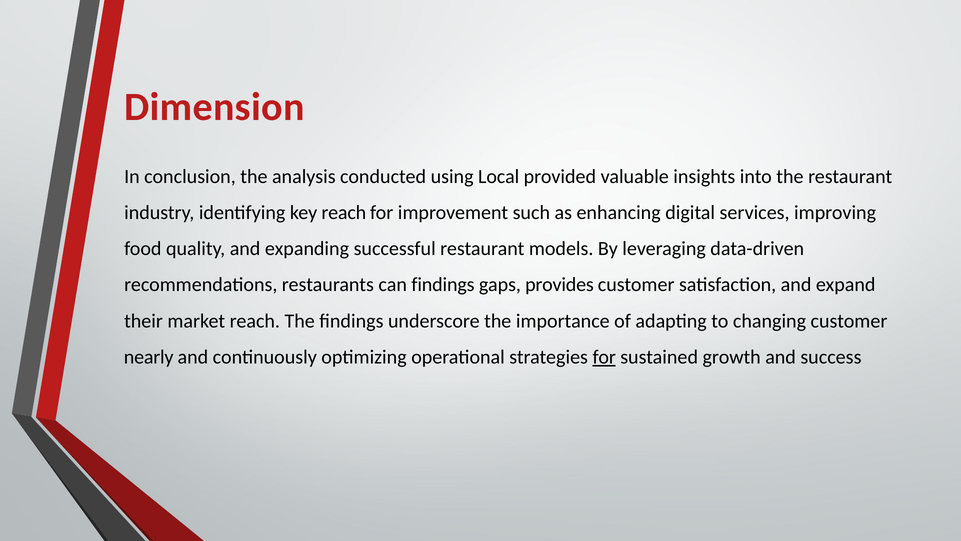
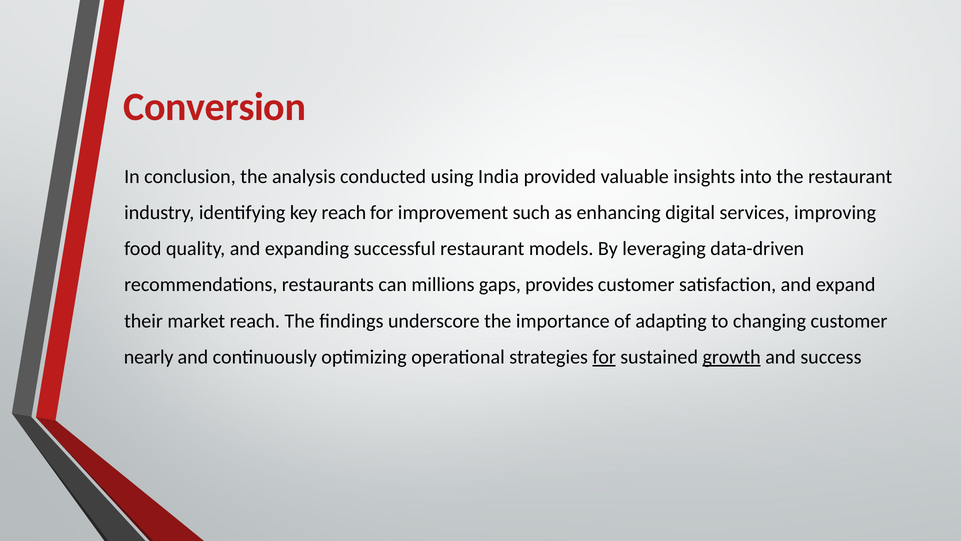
Dimension: Dimension -> Conversion
Local: Local -> India
can findings: findings -> millions
growth underline: none -> present
